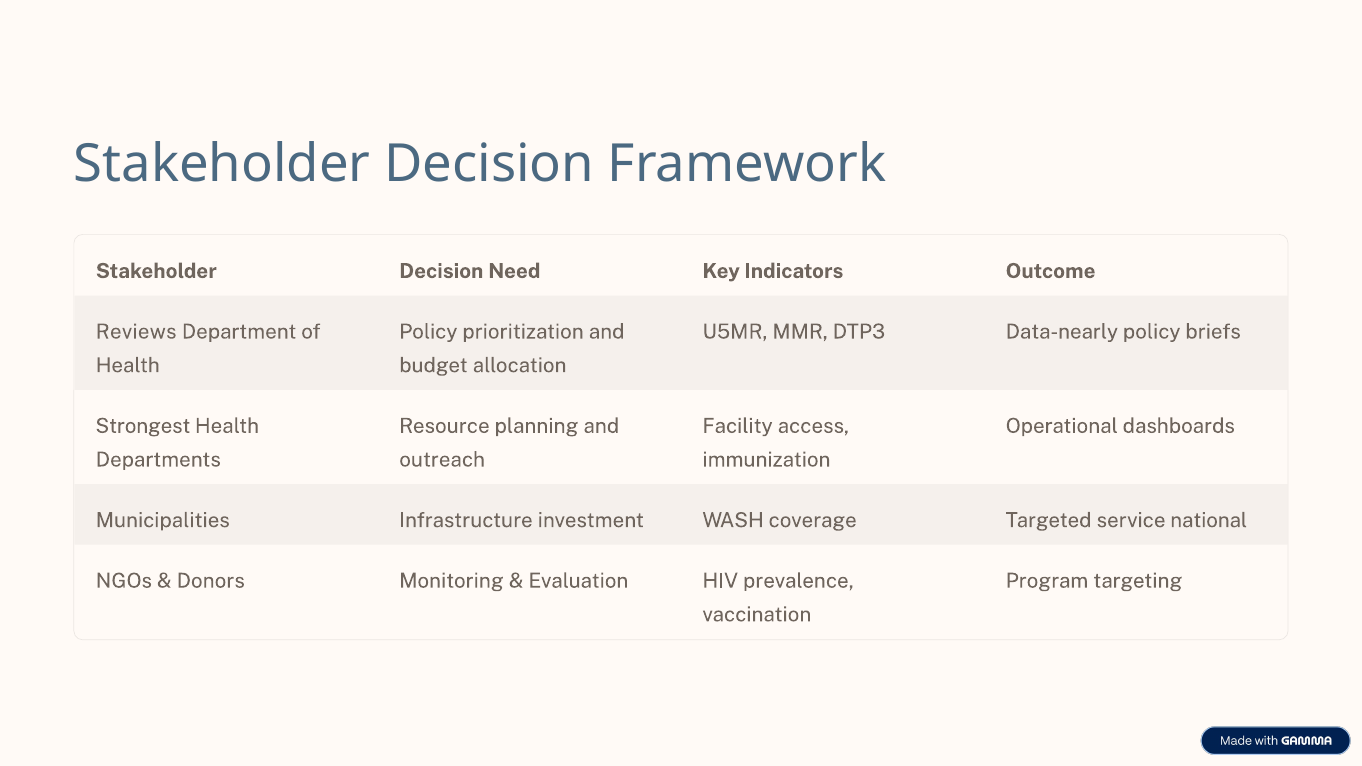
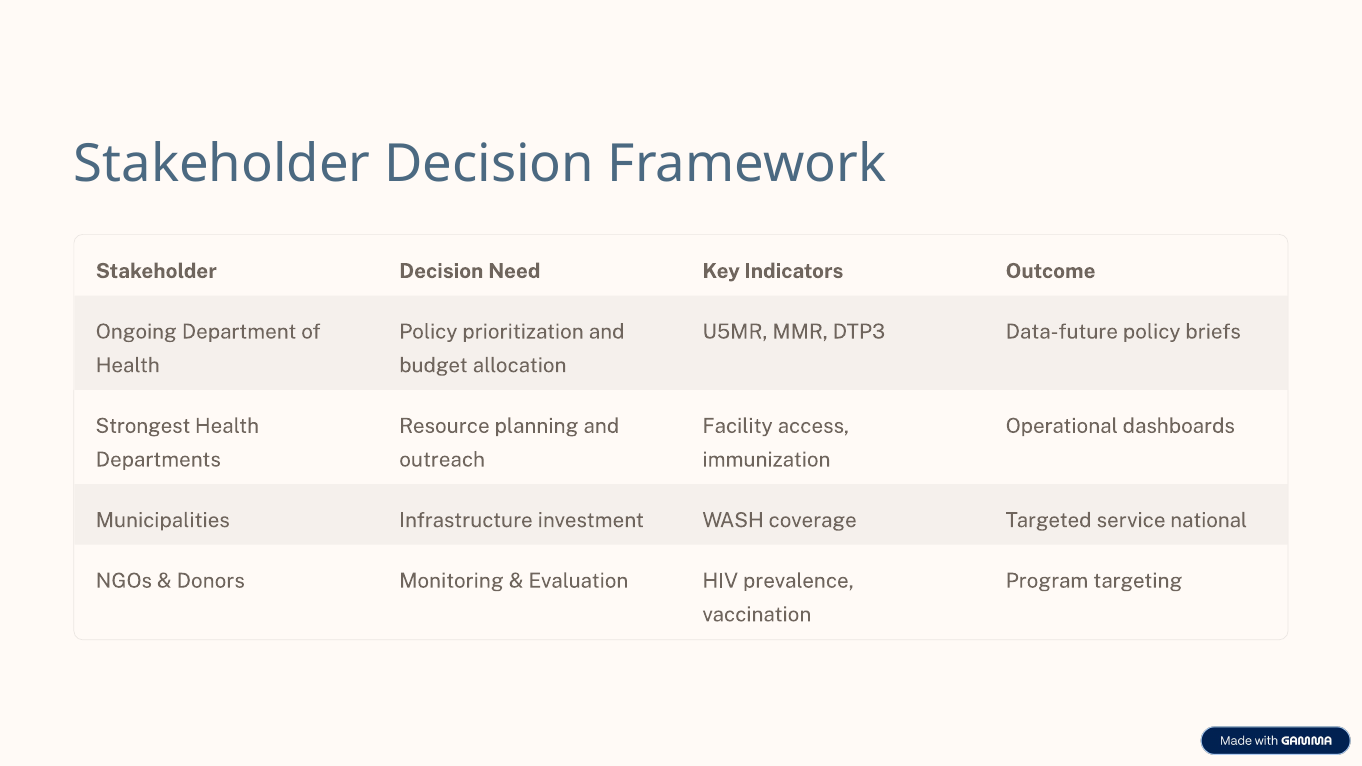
Reviews: Reviews -> Ongoing
Data-nearly: Data-nearly -> Data-future
